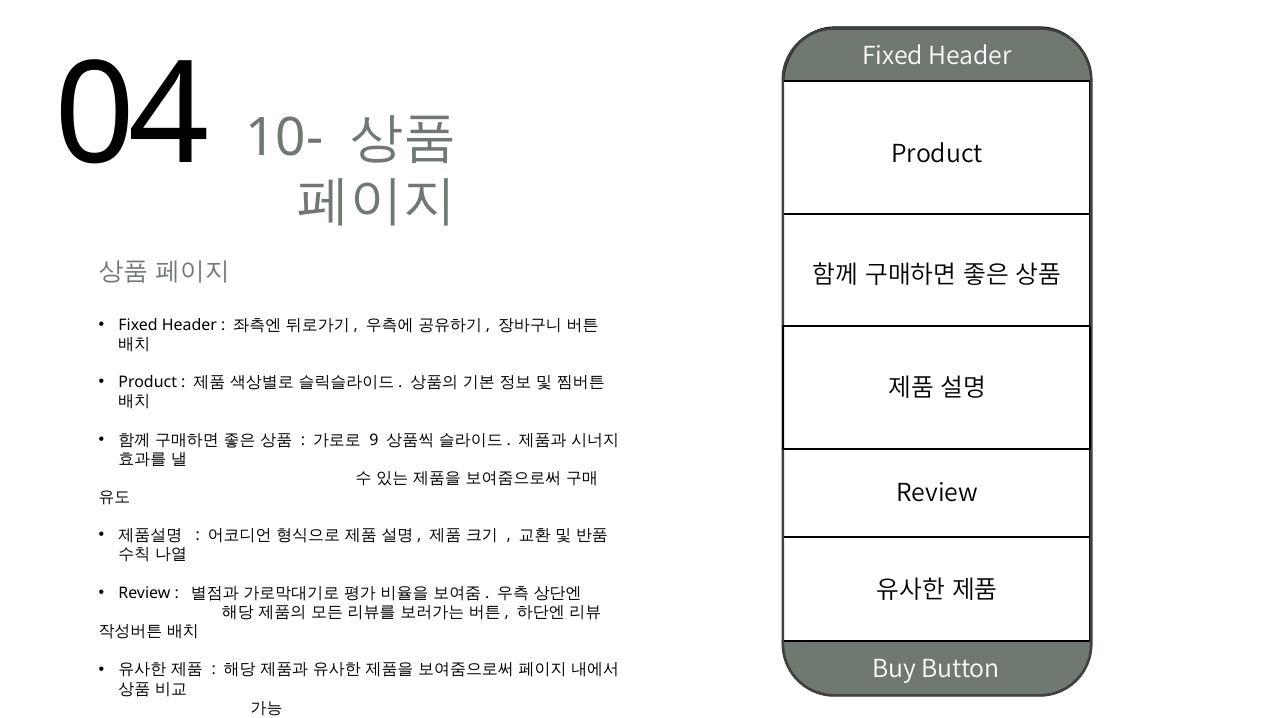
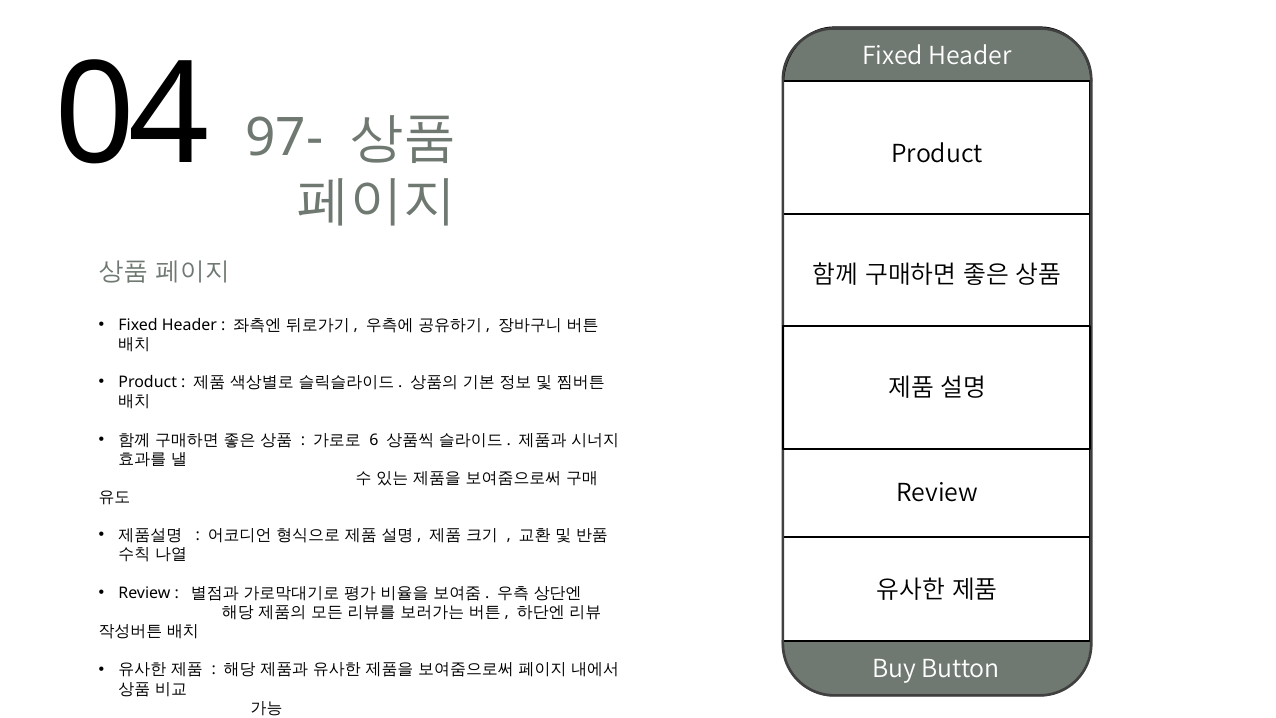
10-: 10- -> 97-
9: 9 -> 6
